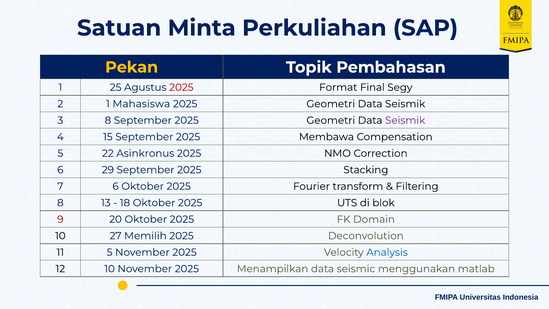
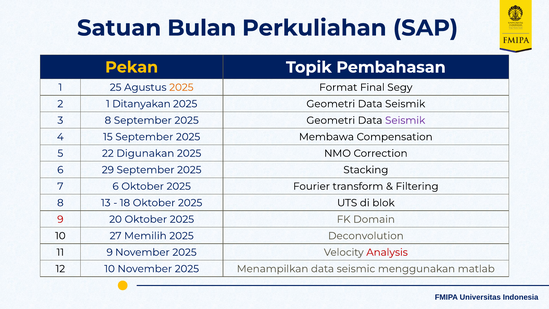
Minta: Minta -> Bulan
2025 at (181, 87) colour: red -> orange
Mahasiswa: Mahasiswa -> Ditanyakan
Asinkronus: Asinkronus -> Digunakan
11 5: 5 -> 9
Analysis colour: blue -> red
